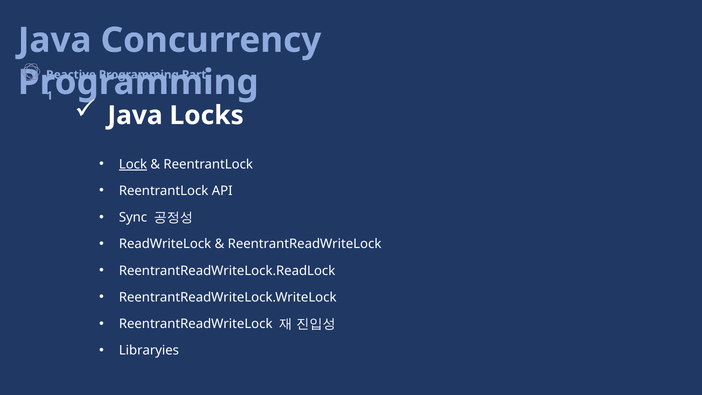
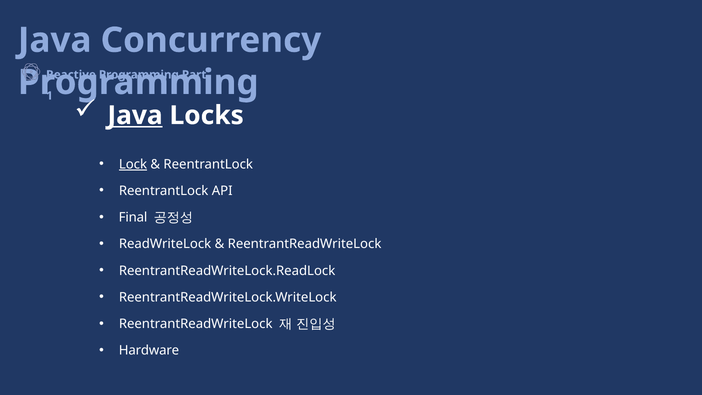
Java at (135, 115) underline: none -> present
Sync: Sync -> Final
Libraryies: Libraryies -> Hardware
